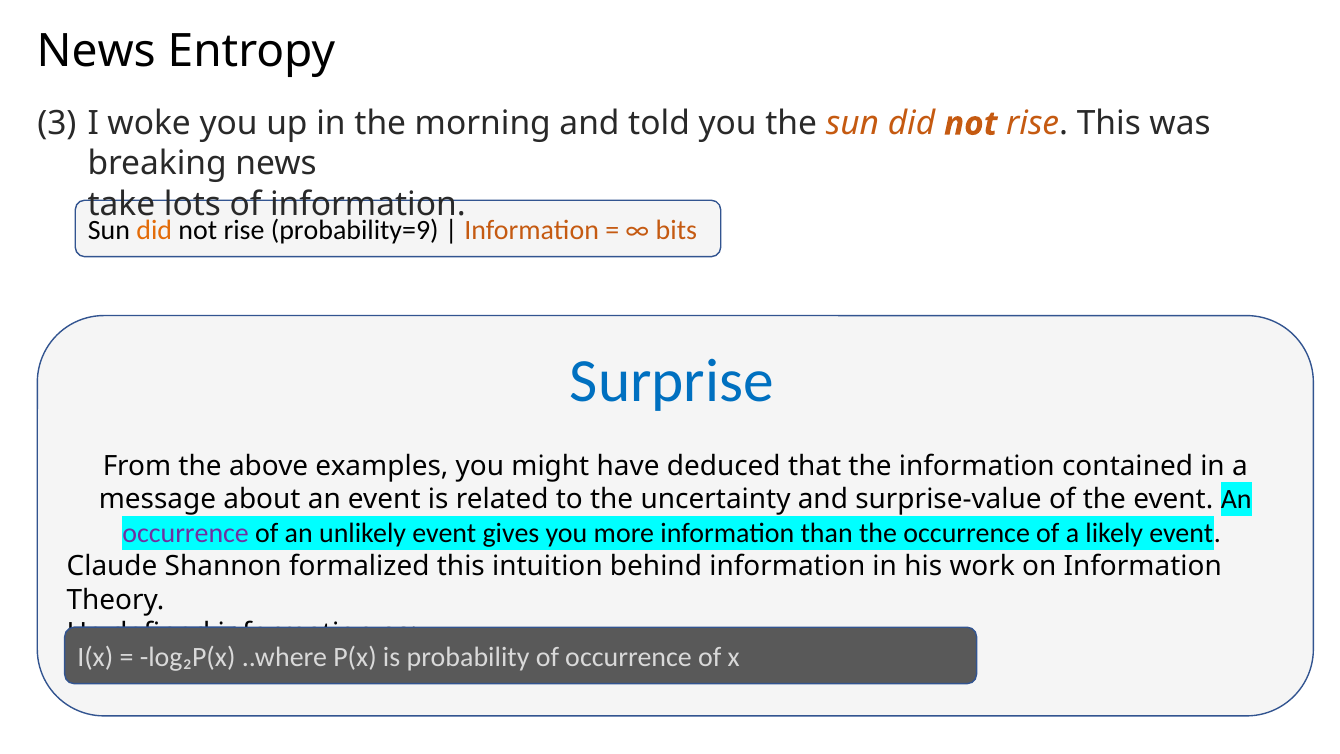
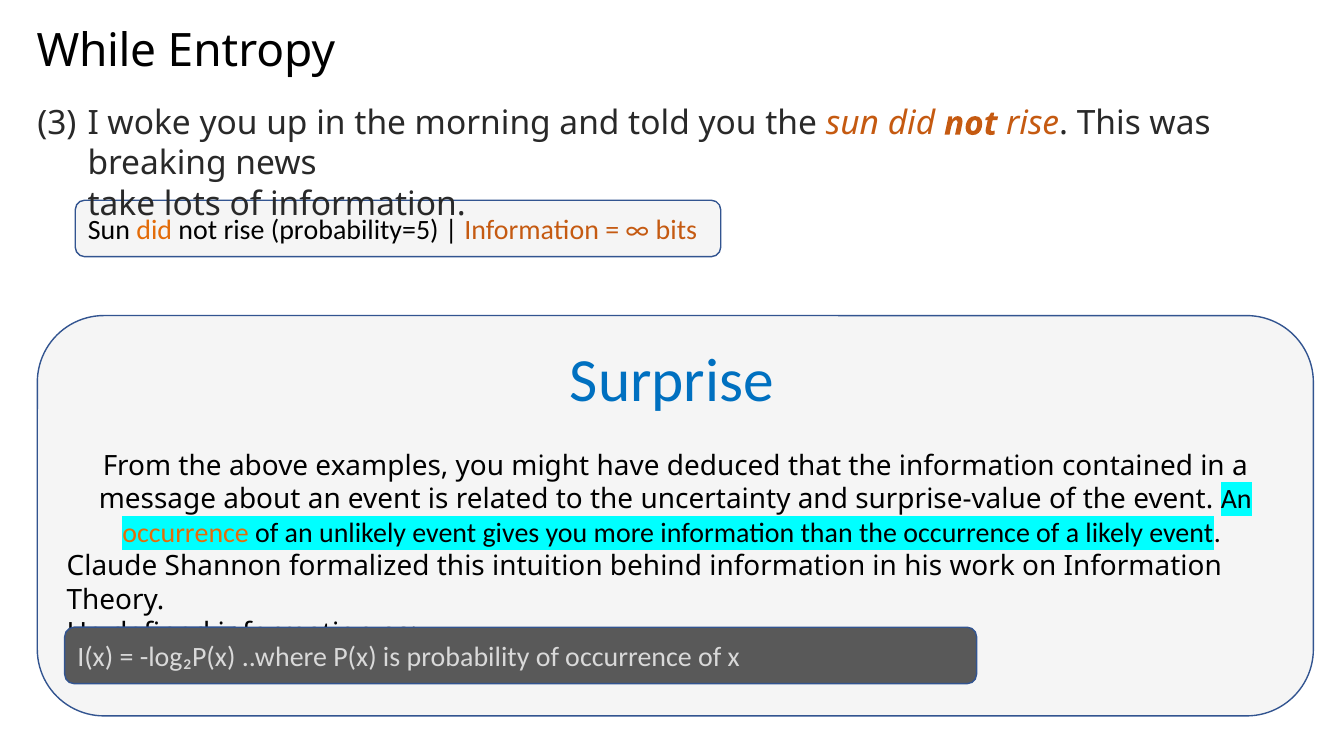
News at (96, 51): News -> While
probability=9: probability=9 -> probability=5
occurrence at (186, 533) colour: purple -> orange
